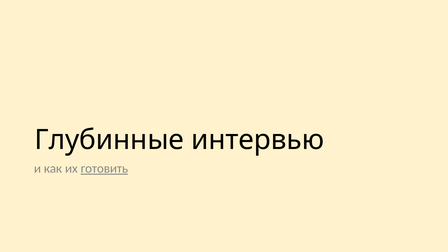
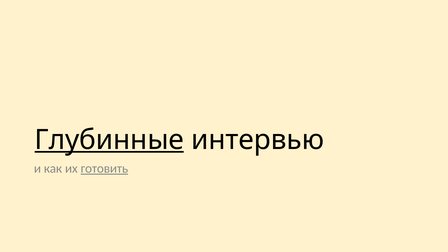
Глубинные underline: none -> present
